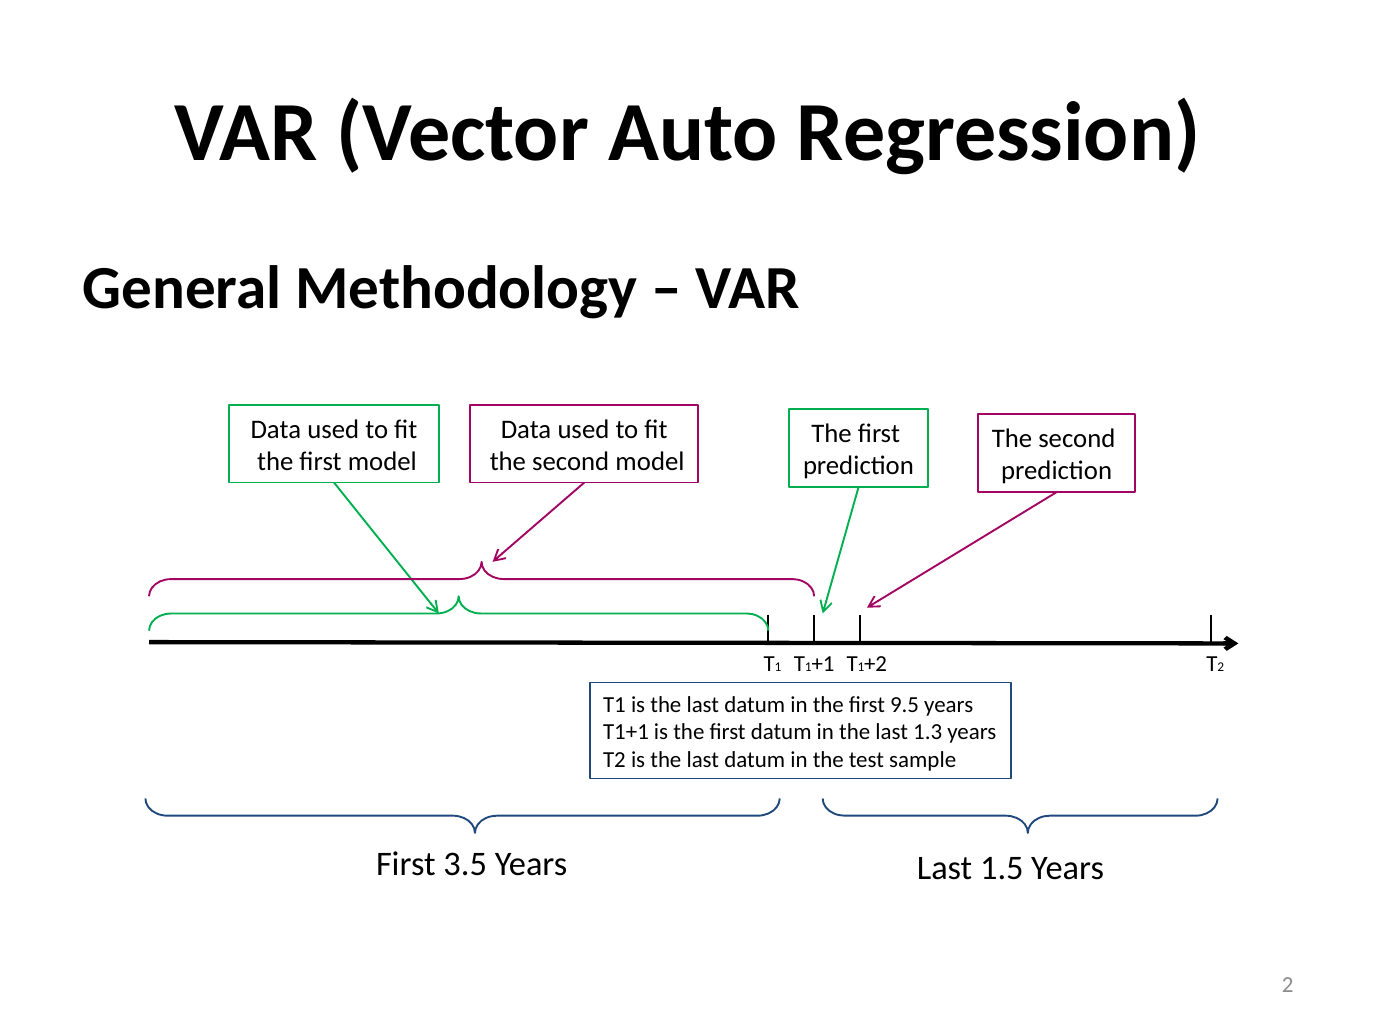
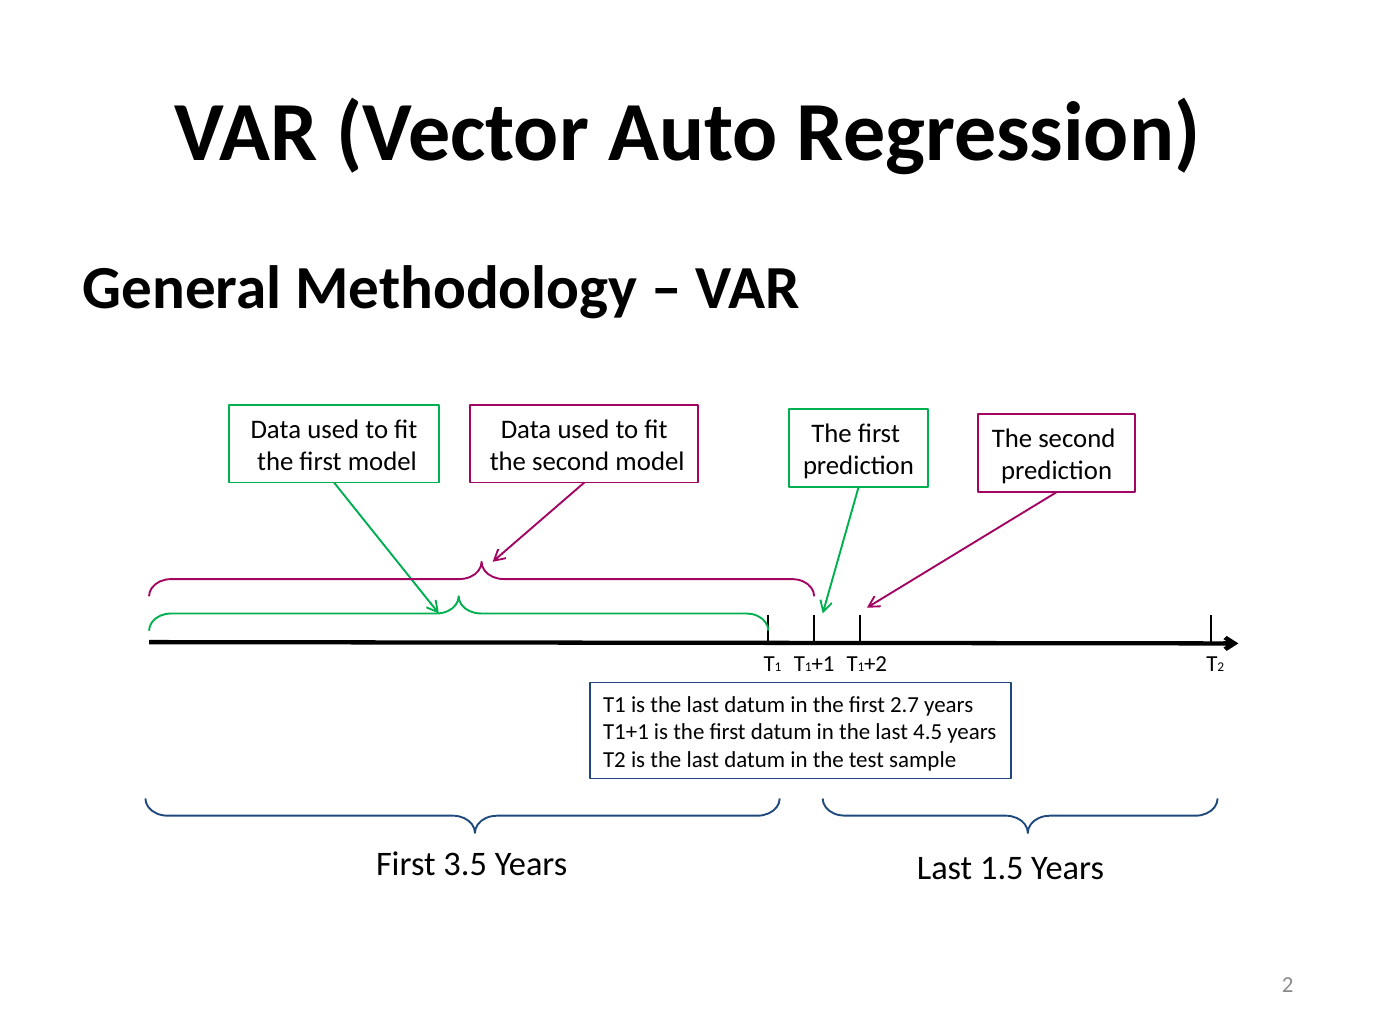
9.5: 9.5 -> 2.7
1.3: 1.3 -> 4.5
